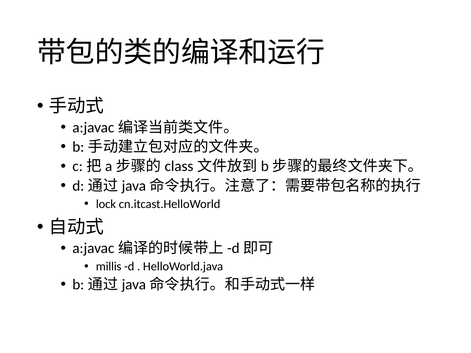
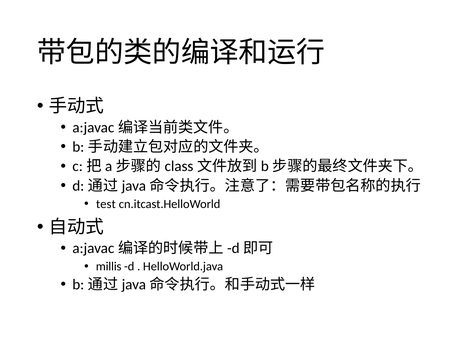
lock: lock -> test
